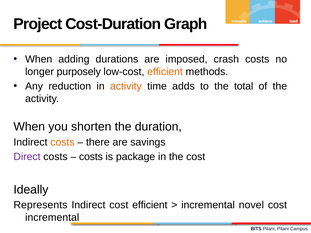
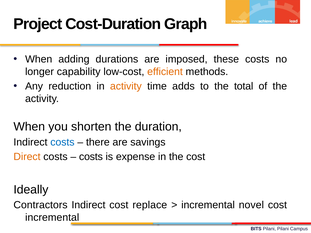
crash: crash -> these
purposely: purposely -> capability
costs at (62, 142) colour: orange -> blue
Direct colour: purple -> orange
package: package -> expense
Represents: Represents -> Contractors
cost efficient: efficient -> replace
